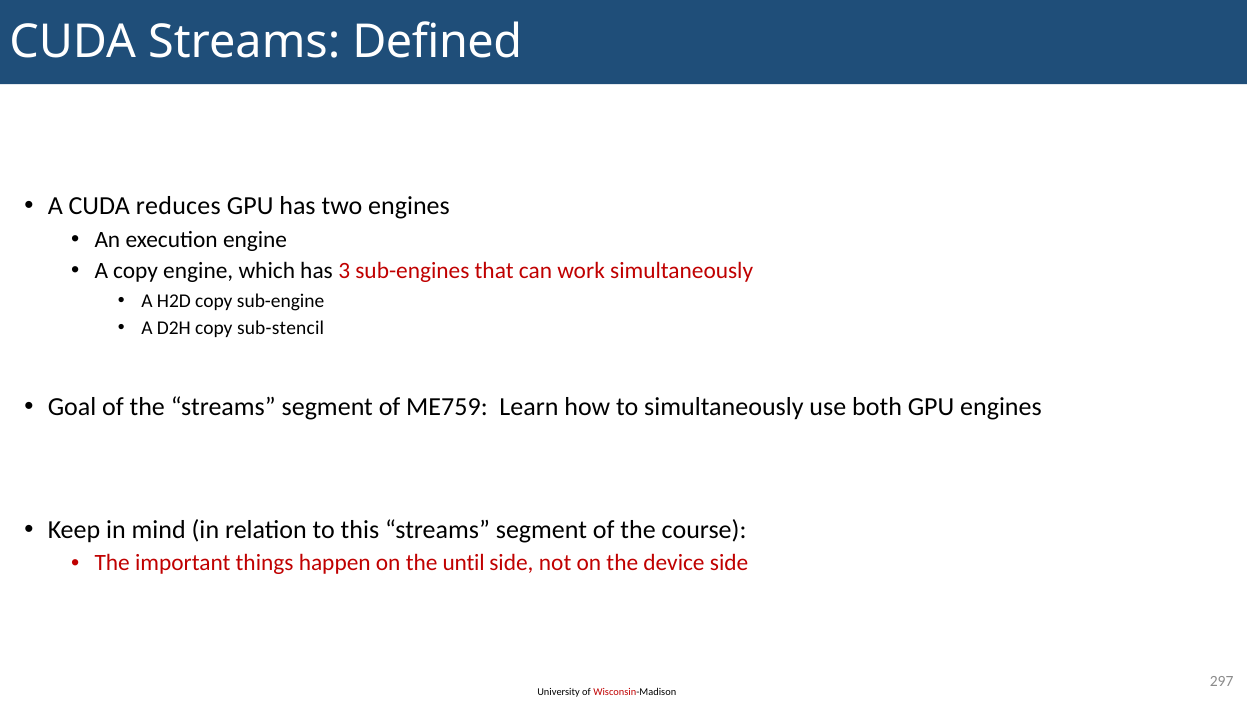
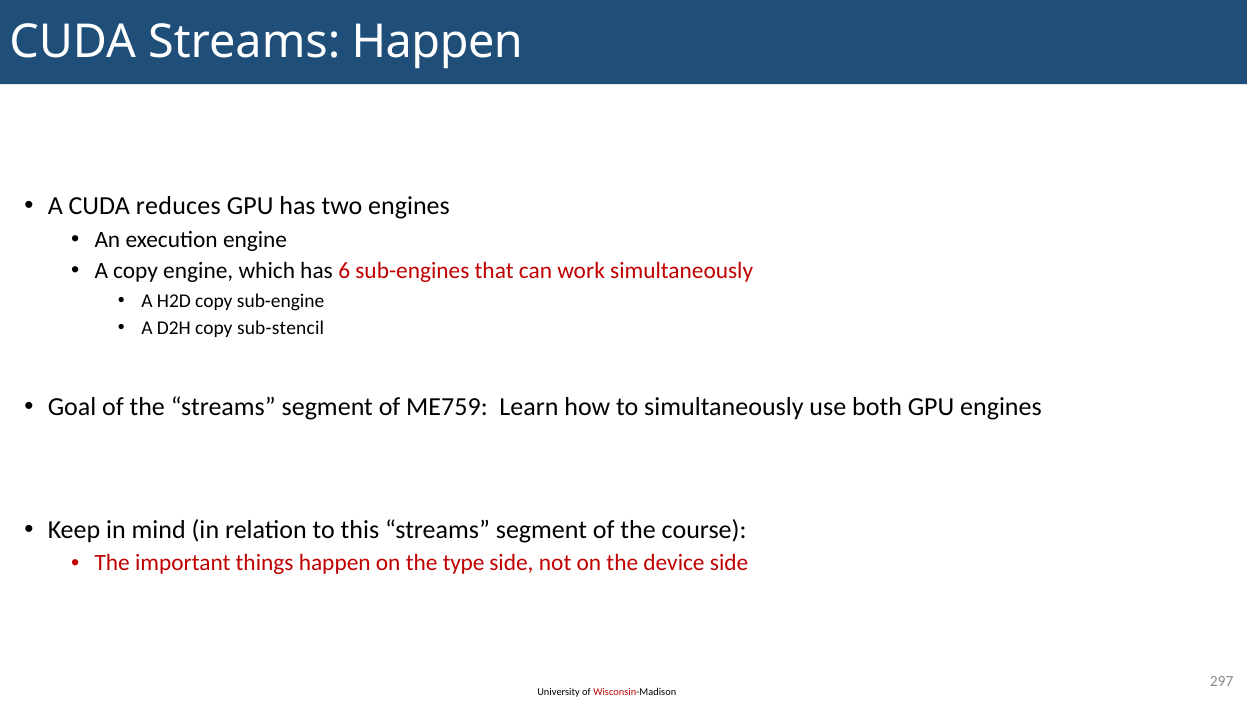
Streams Defined: Defined -> Happen
3: 3 -> 6
until: until -> type
